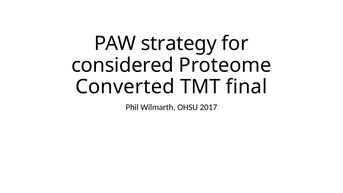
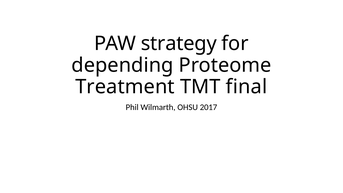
considered: considered -> depending
Converted: Converted -> Treatment
